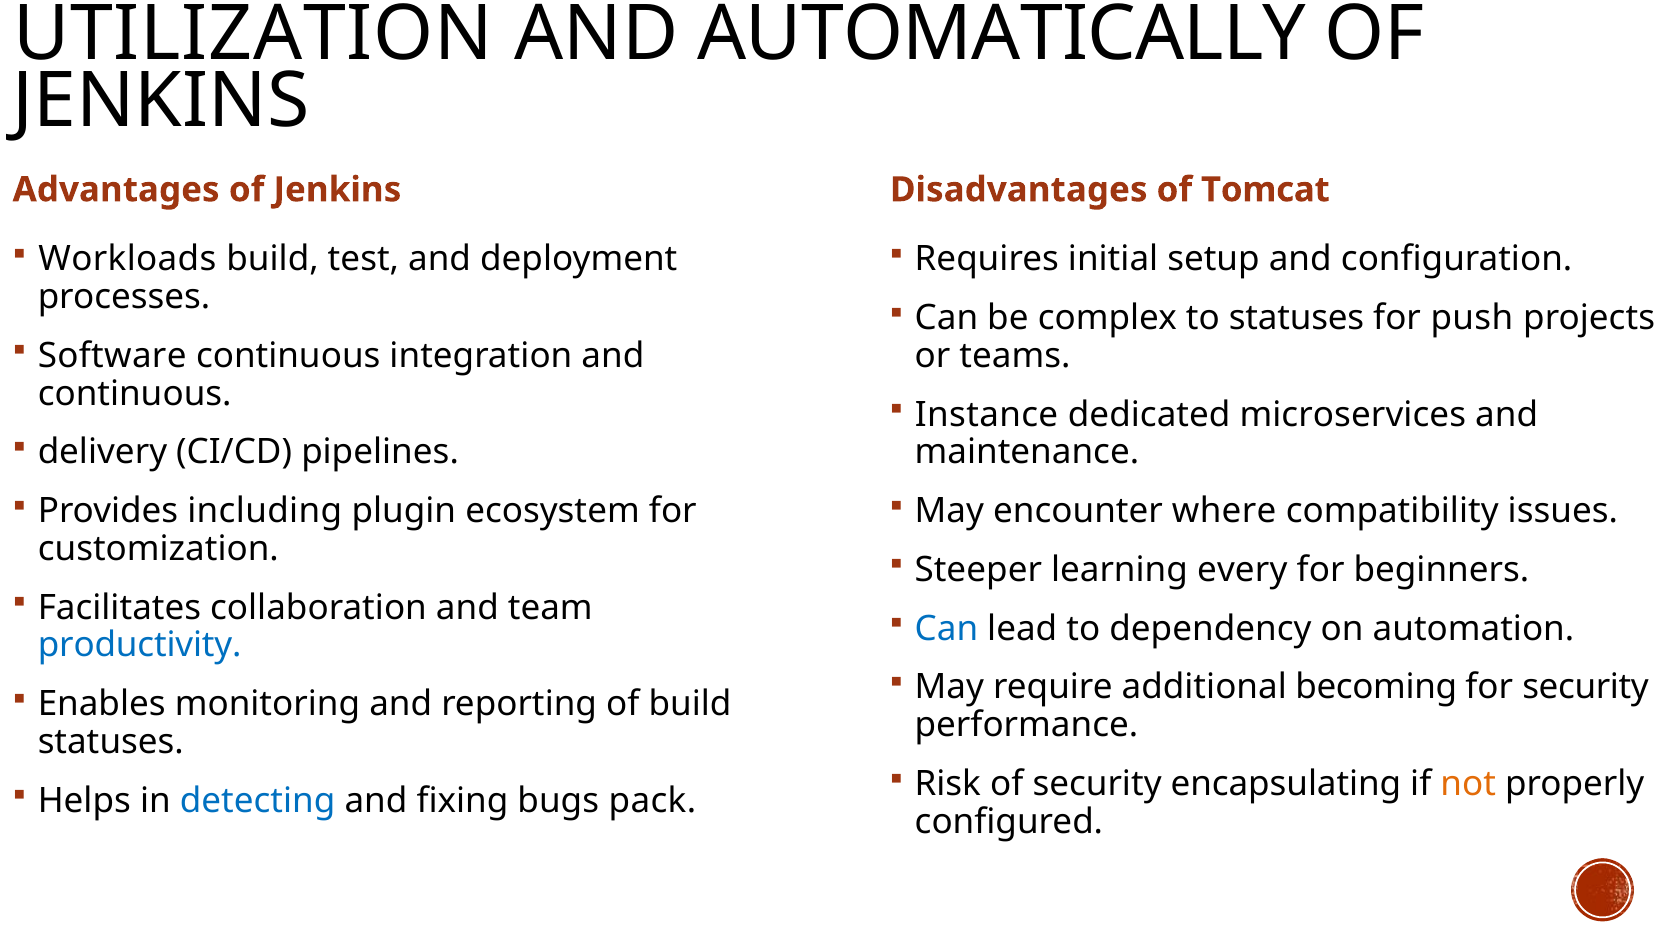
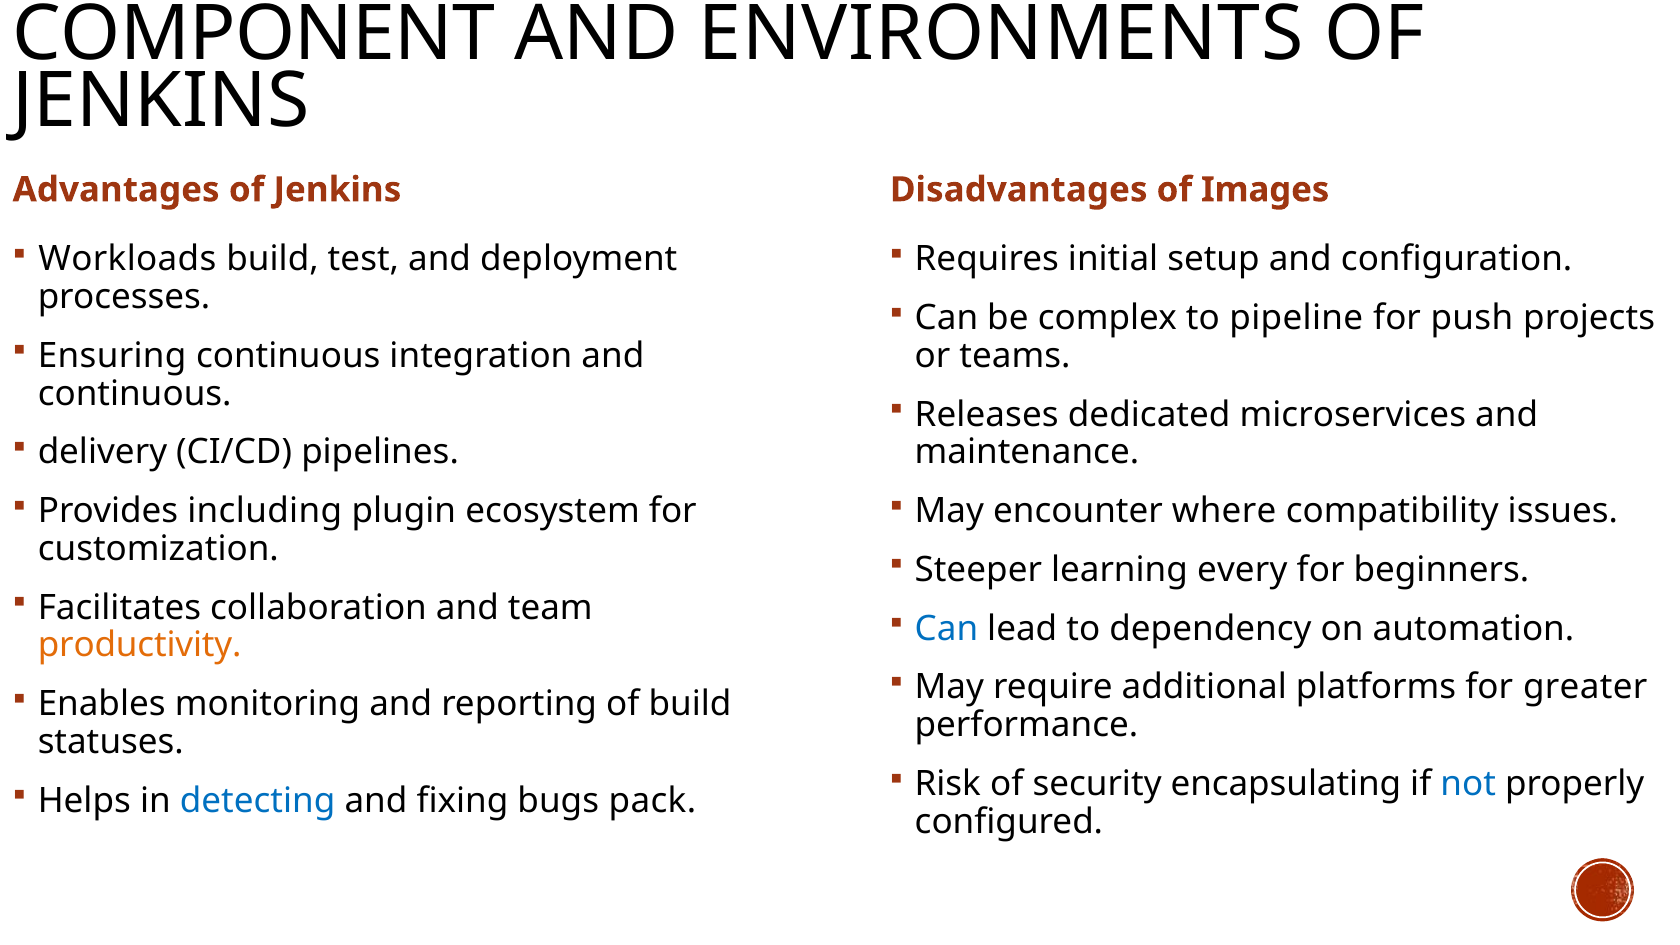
UTILIZATION: UTILIZATION -> COMPONENT
AUTOMATICALLY: AUTOMATICALLY -> ENVIRONMENTS
Tomcat: Tomcat -> Images
to statuses: statuses -> pipeline
Software: Software -> Ensuring
Instance: Instance -> Releases
productivity colour: blue -> orange
becoming: becoming -> platforms
for security: security -> greater
not colour: orange -> blue
